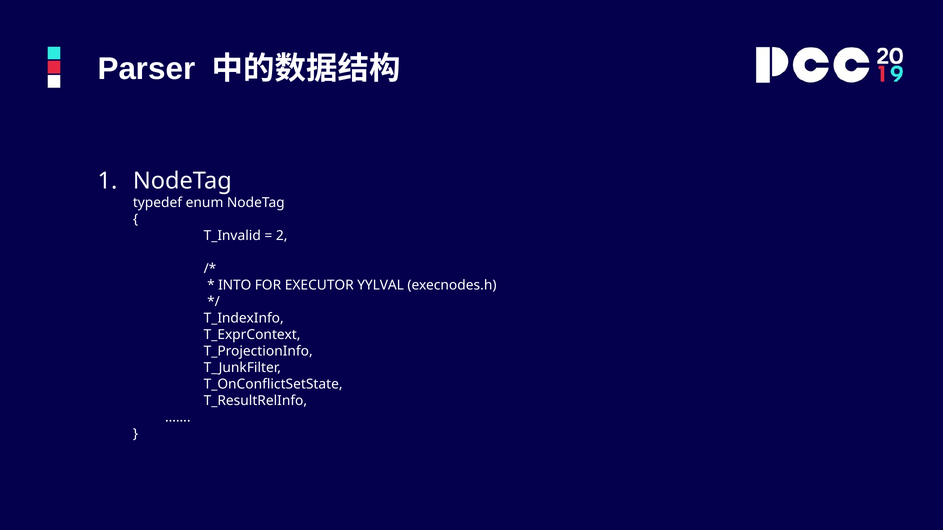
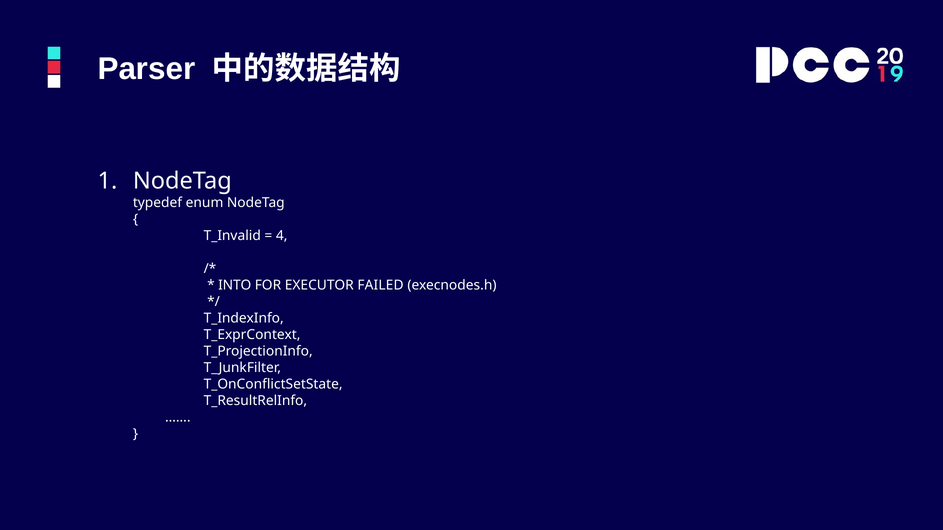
2: 2 -> 4
YYLVAL: YYLVAL -> FAILED
